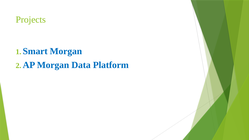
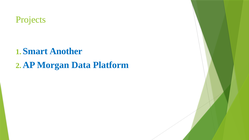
Smart Morgan: Morgan -> Another
